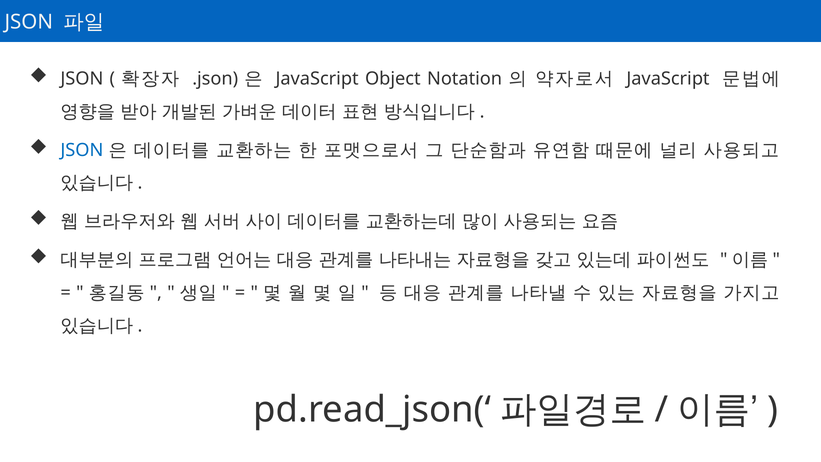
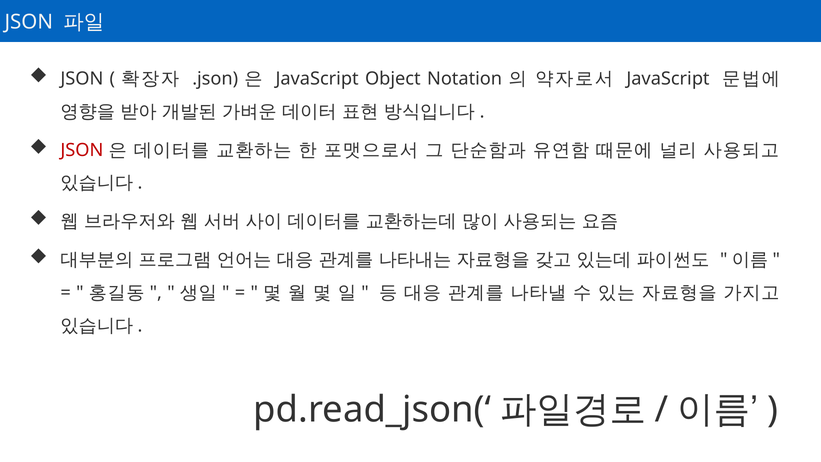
JSON at (82, 150) colour: blue -> red
